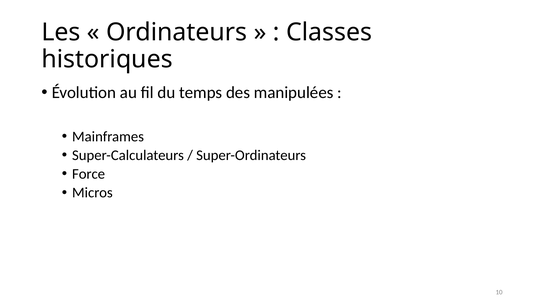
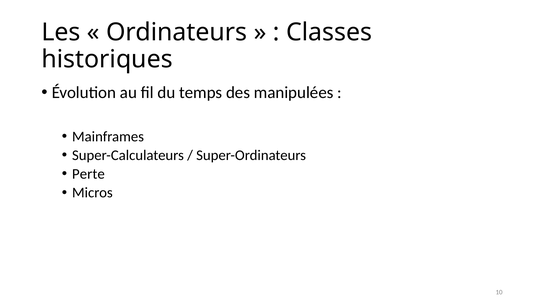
Force: Force -> Perte
